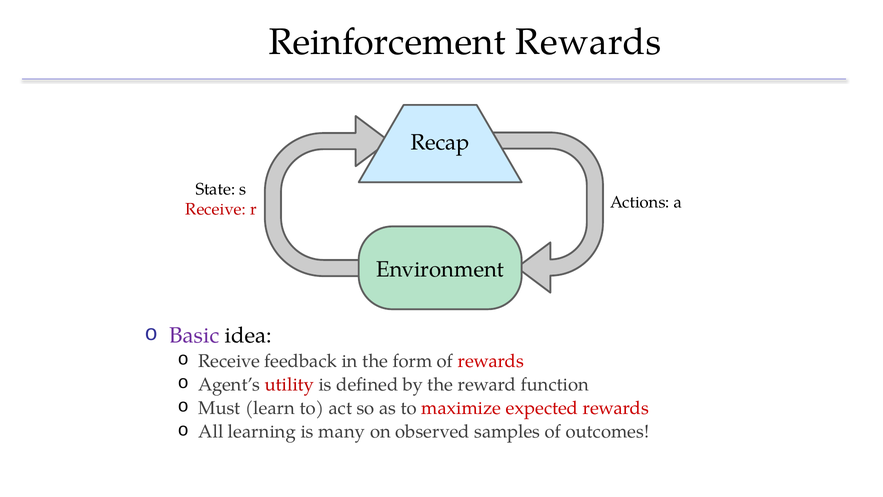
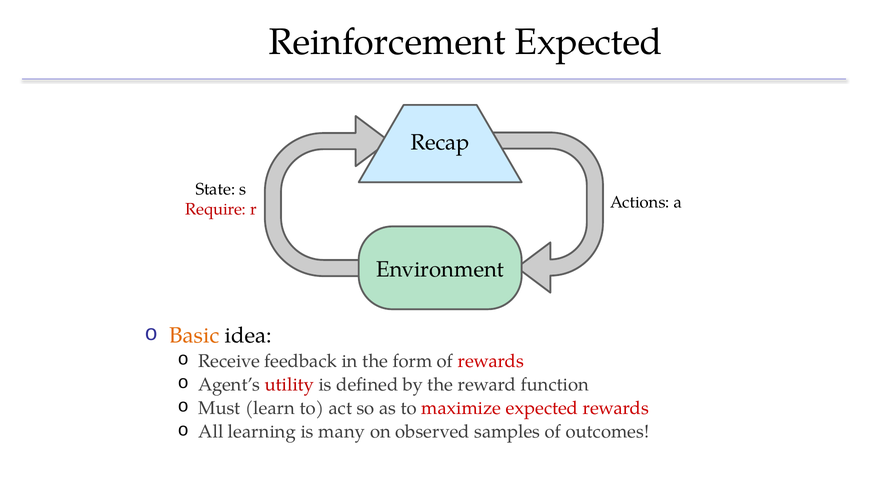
Reinforcement Rewards: Rewards -> Expected
Receive at (216, 209): Receive -> Require
Basic colour: purple -> orange
